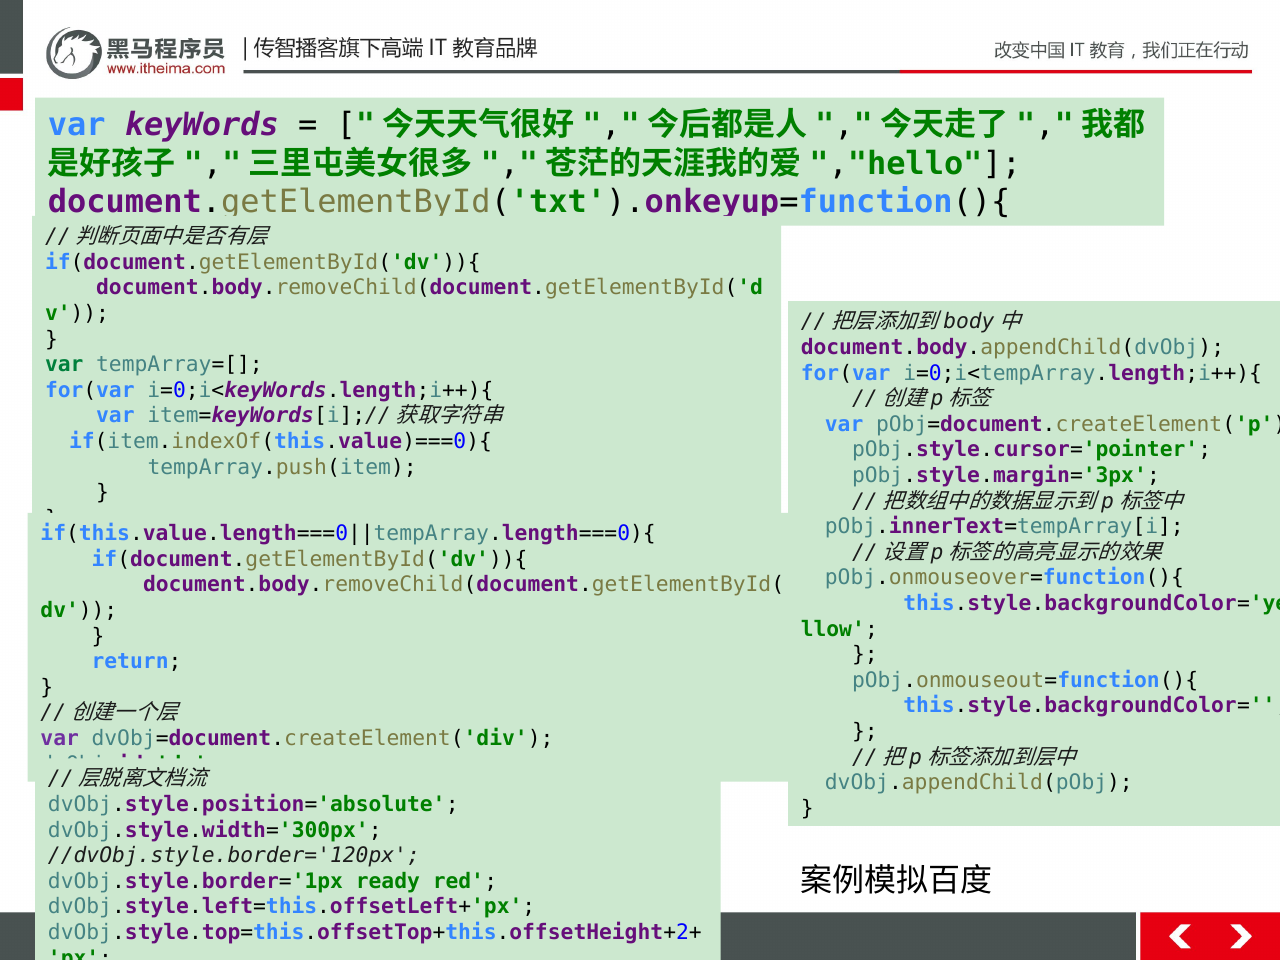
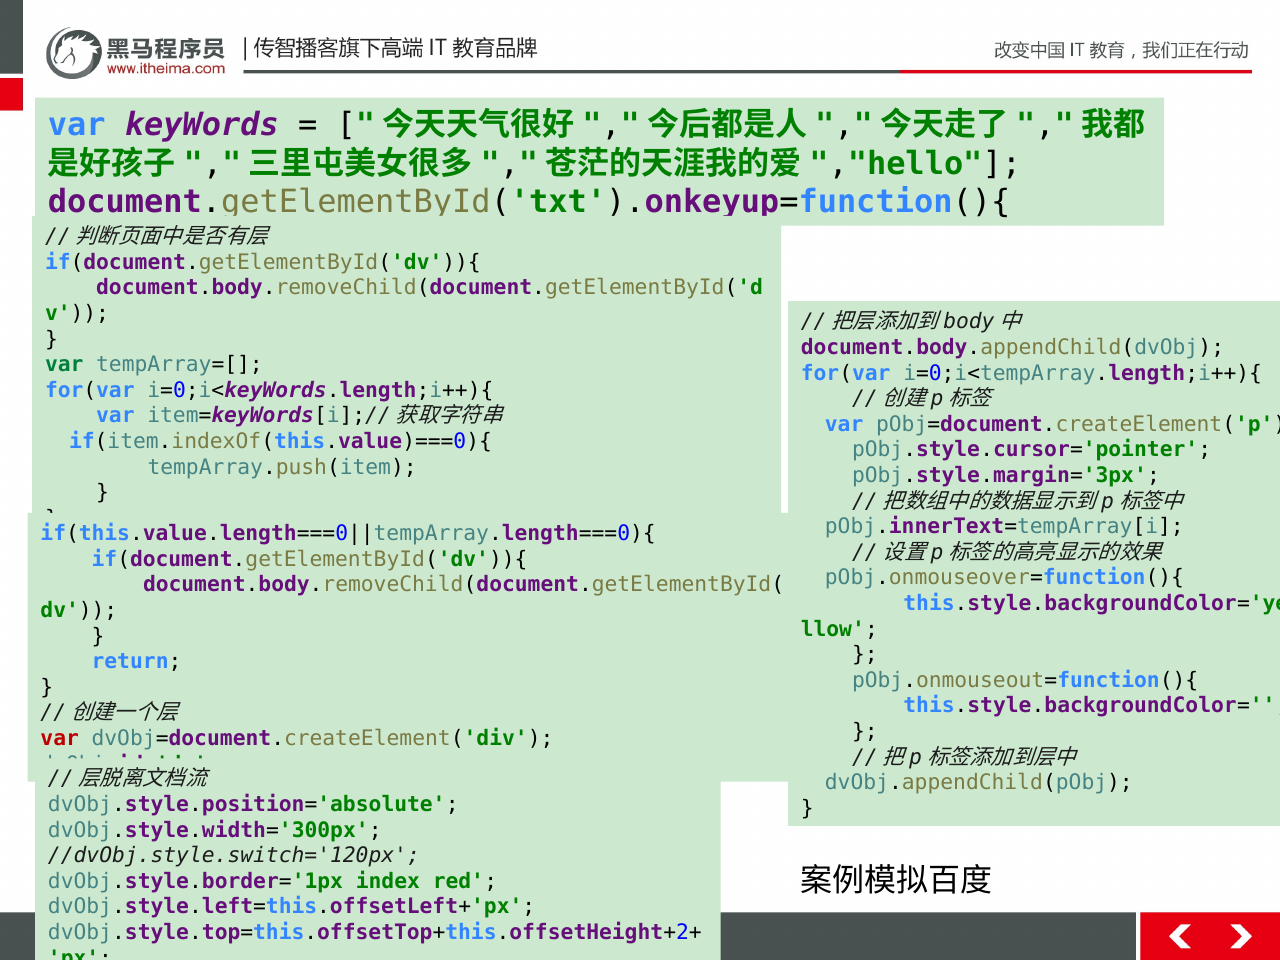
var at (60, 738) colour: purple -> red
//dvObj.style.border='120px: //dvObj.style.border='120px -> //dvObj.style.switch='120px
ready: ready -> index
